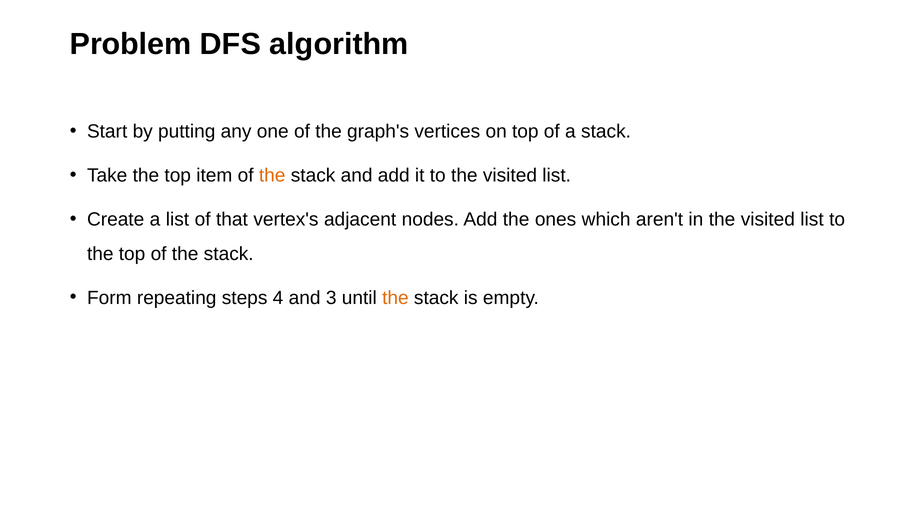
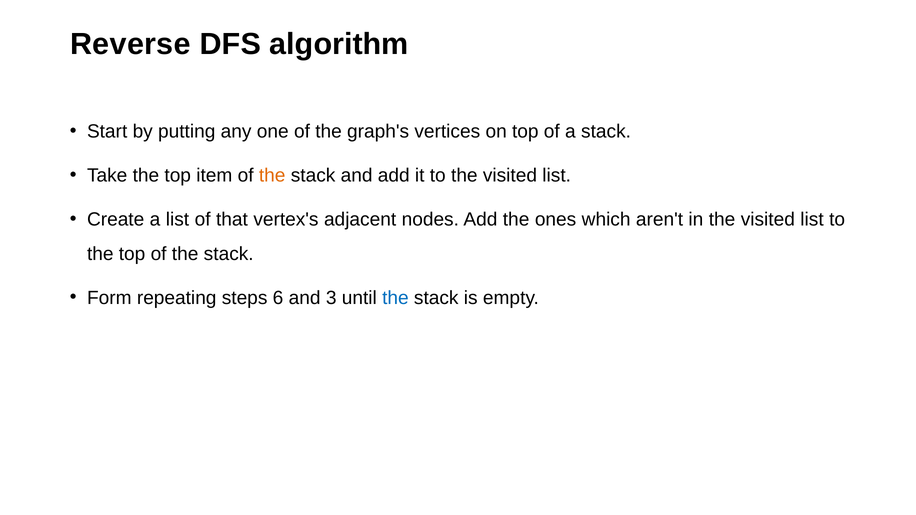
Problem: Problem -> Reverse
4: 4 -> 6
the at (395, 298) colour: orange -> blue
